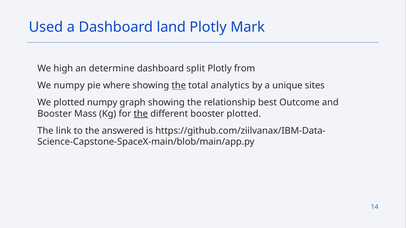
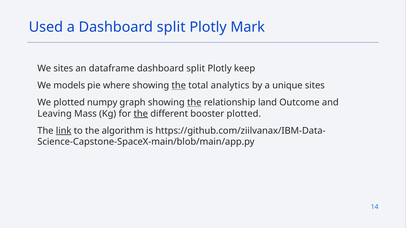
a Dashboard land: land -> split
We high: high -> sites
determine: determine -> dataframe
from: from -> keep
We numpy: numpy -> models
the at (194, 103) underline: none -> present
best: best -> land
Booster at (55, 114): Booster -> Leaving
link underline: none -> present
answered: answered -> algorithm
